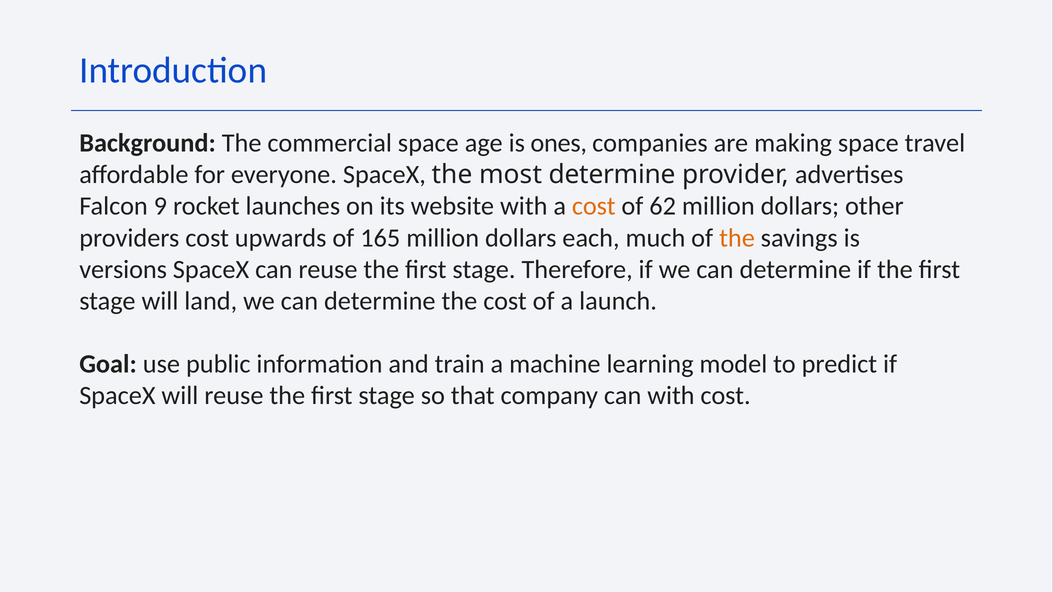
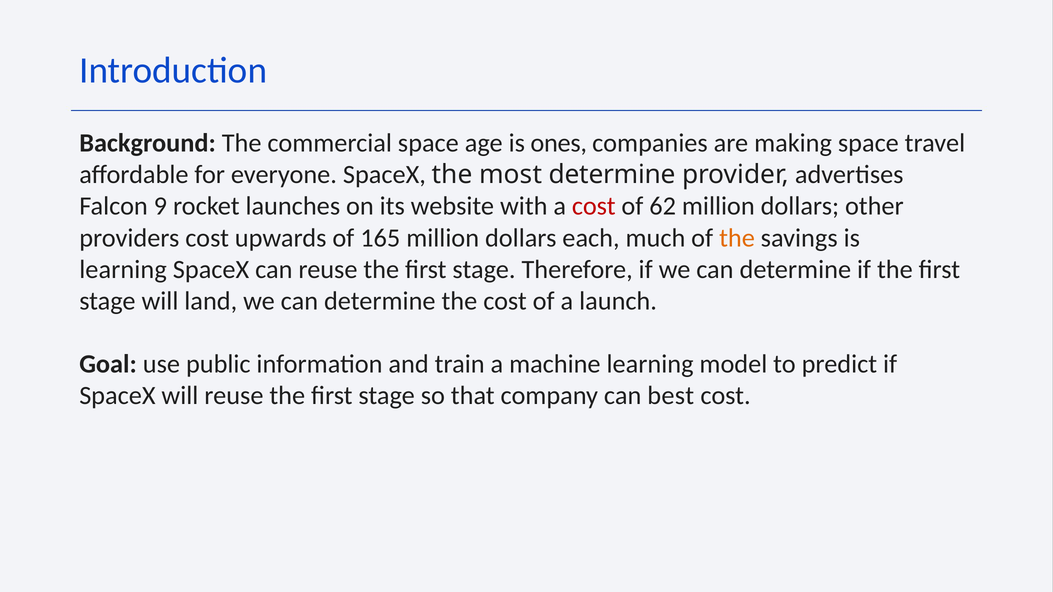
cost at (594, 206) colour: orange -> red
versions at (123, 270): versions -> learning
can with: with -> best
